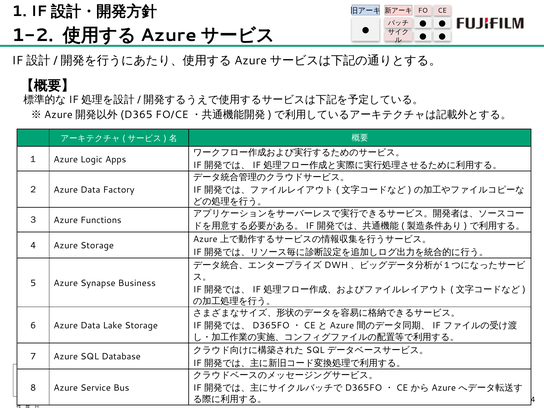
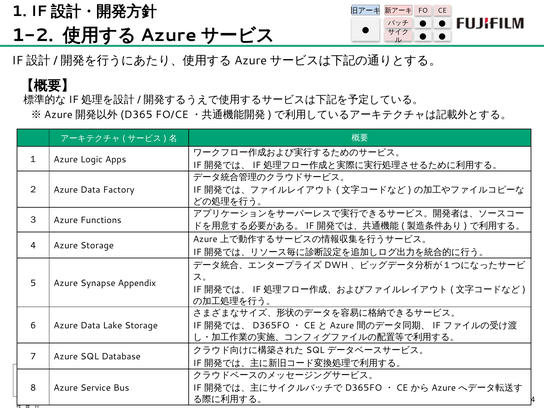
Business: Business -> Appendix
